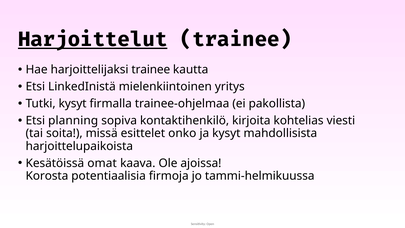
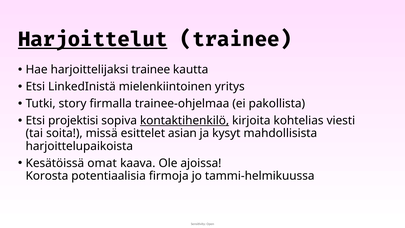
Tutki kysyt: kysyt -> story
planning: planning -> projektisi
kontaktihenkilö underline: none -> present
onko: onko -> asian
